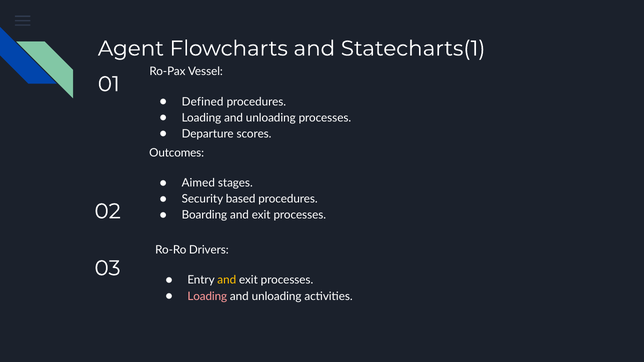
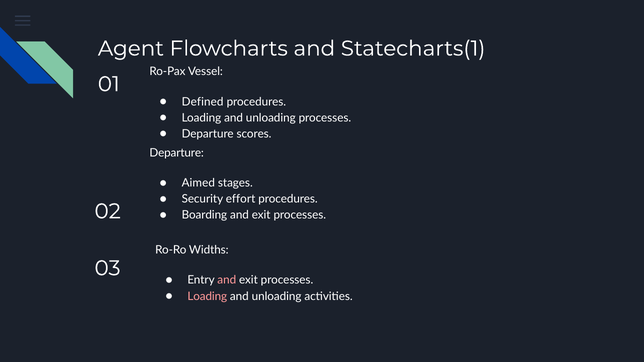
Outcomes at (177, 153): Outcomes -> Departure
based: based -> effort
Drivers: Drivers -> Widths
and at (227, 280) colour: yellow -> pink
